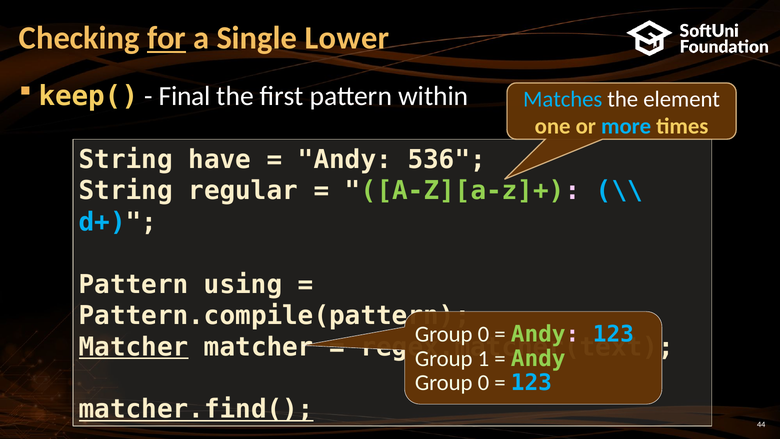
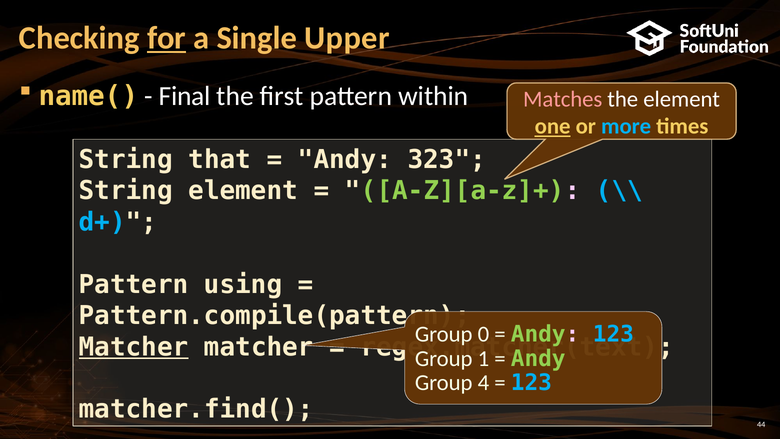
Lower: Lower -> Upper
keep(: keep( -> name(
Matches colour: light blue -> pink
one underline: none -> present
have: have -> that
536: 536 -> 323
String regular: regular -> element
0 at (483, 383): 0 -> 4
matcher.find( underline: present -> none
